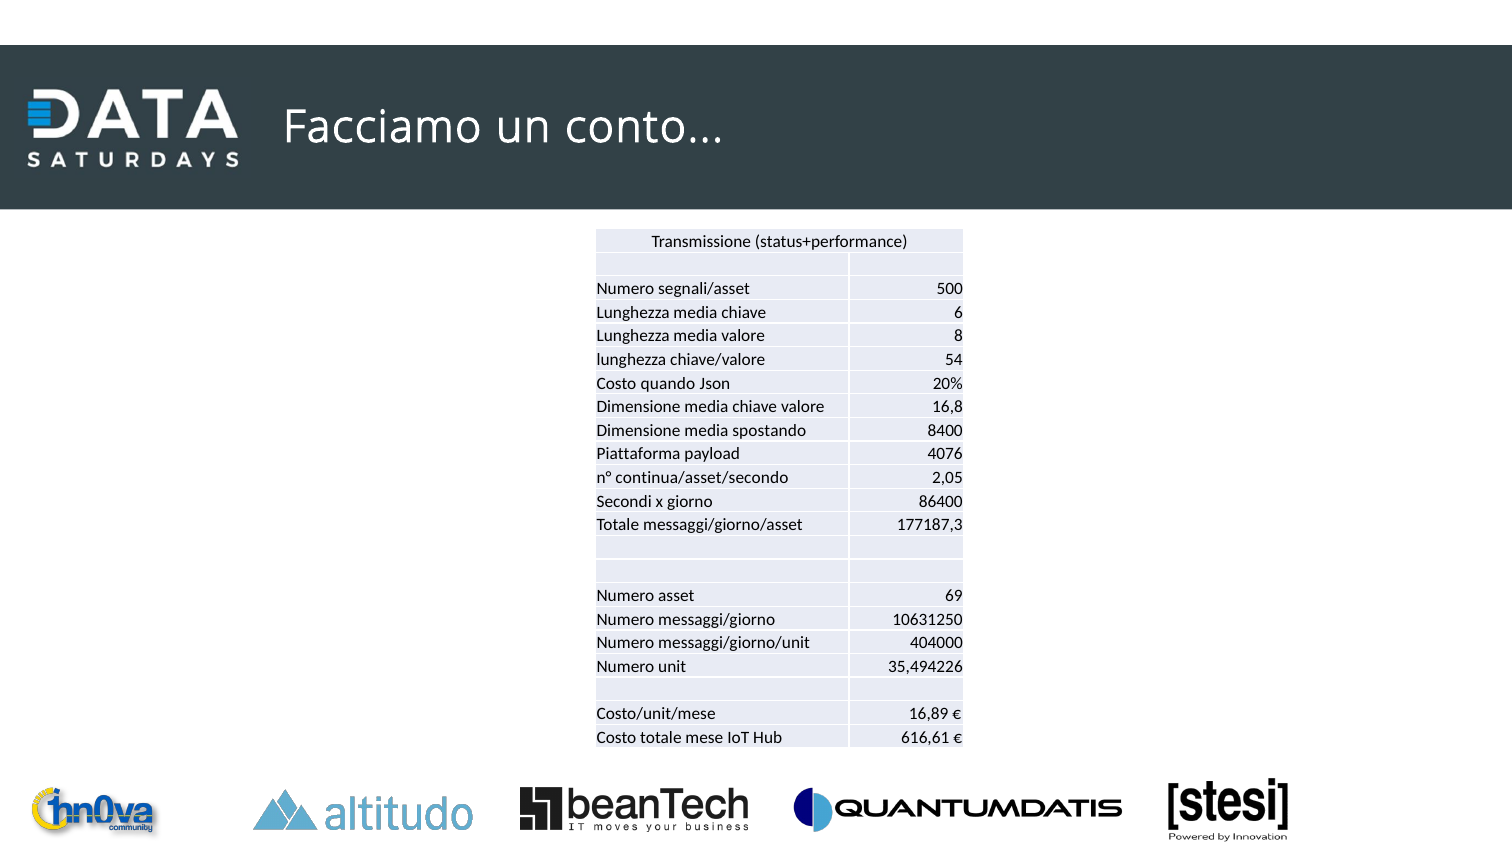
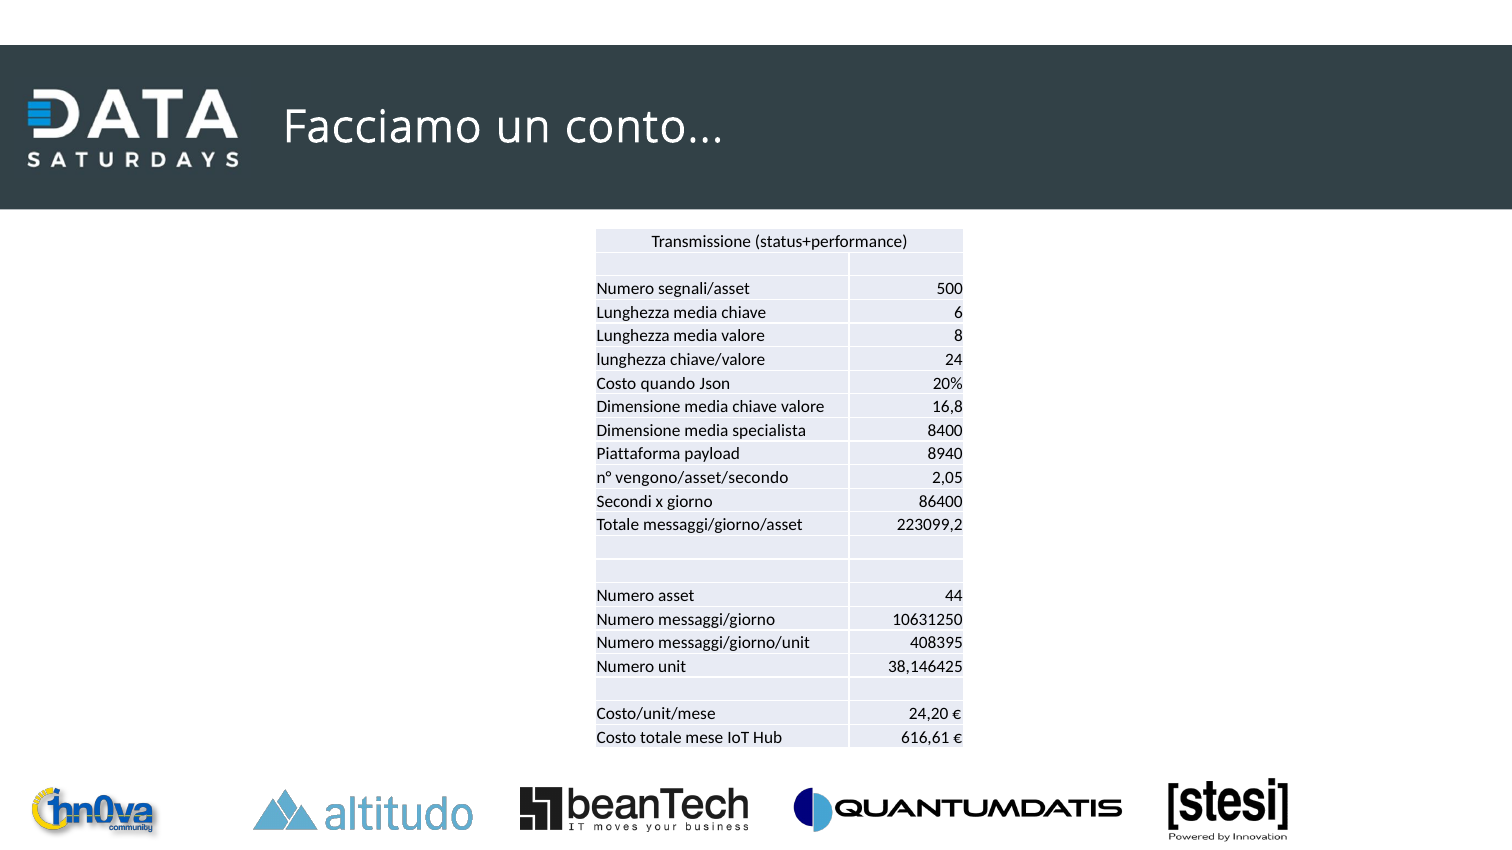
54: 54 -> 24
spostando: spostando -> specialista
4076: 4076 -> 8940
continua/asset/secondo: continua/asset/secondo -> vengono/asset/secondo
177187,3: 177187,3 -> 223099,2
69: 69 -> 44
404000: 404000 -> 408395
35,494226: 35,494226 -> 38,146425
16,89: 16,89 -> 24,20
